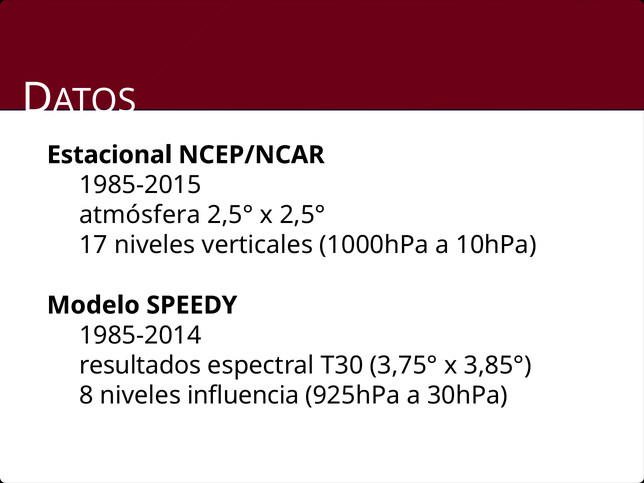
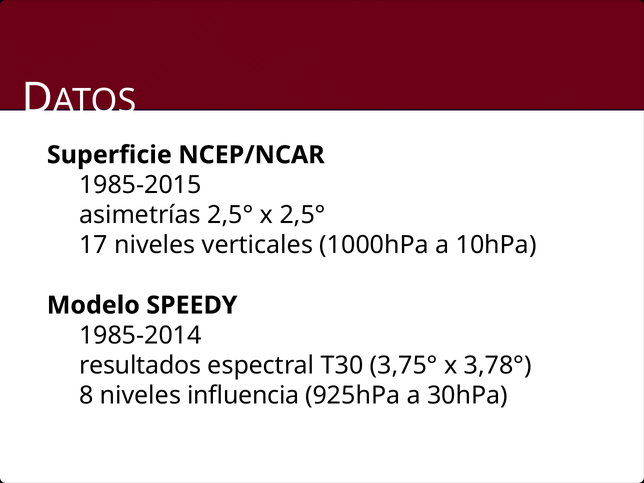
Estacional: Estacional -> Superficie
atmósfera: atmósfera -> asimetrías
3,85°: 3,85° -> 3,78°
